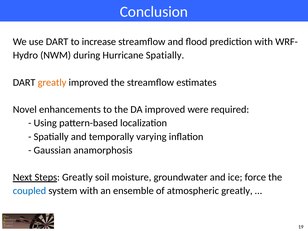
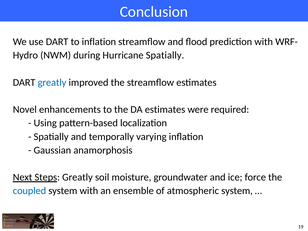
to increase: increase -> inflation
greatly at (52, 82) colour: orange -> blue
DA improved: improved -> estimates
atmospheric greatly: greatly -> system
